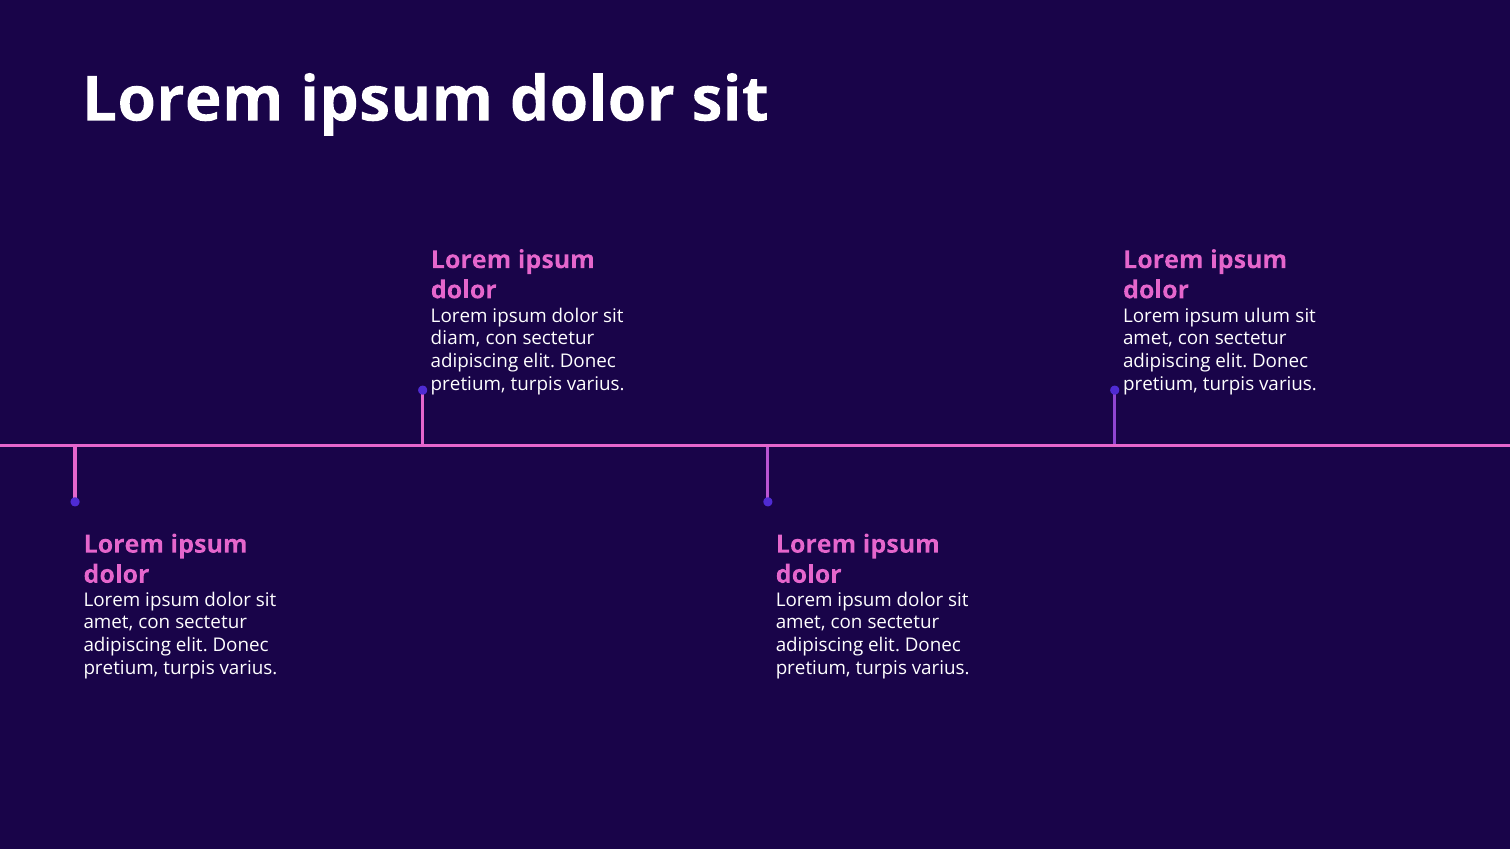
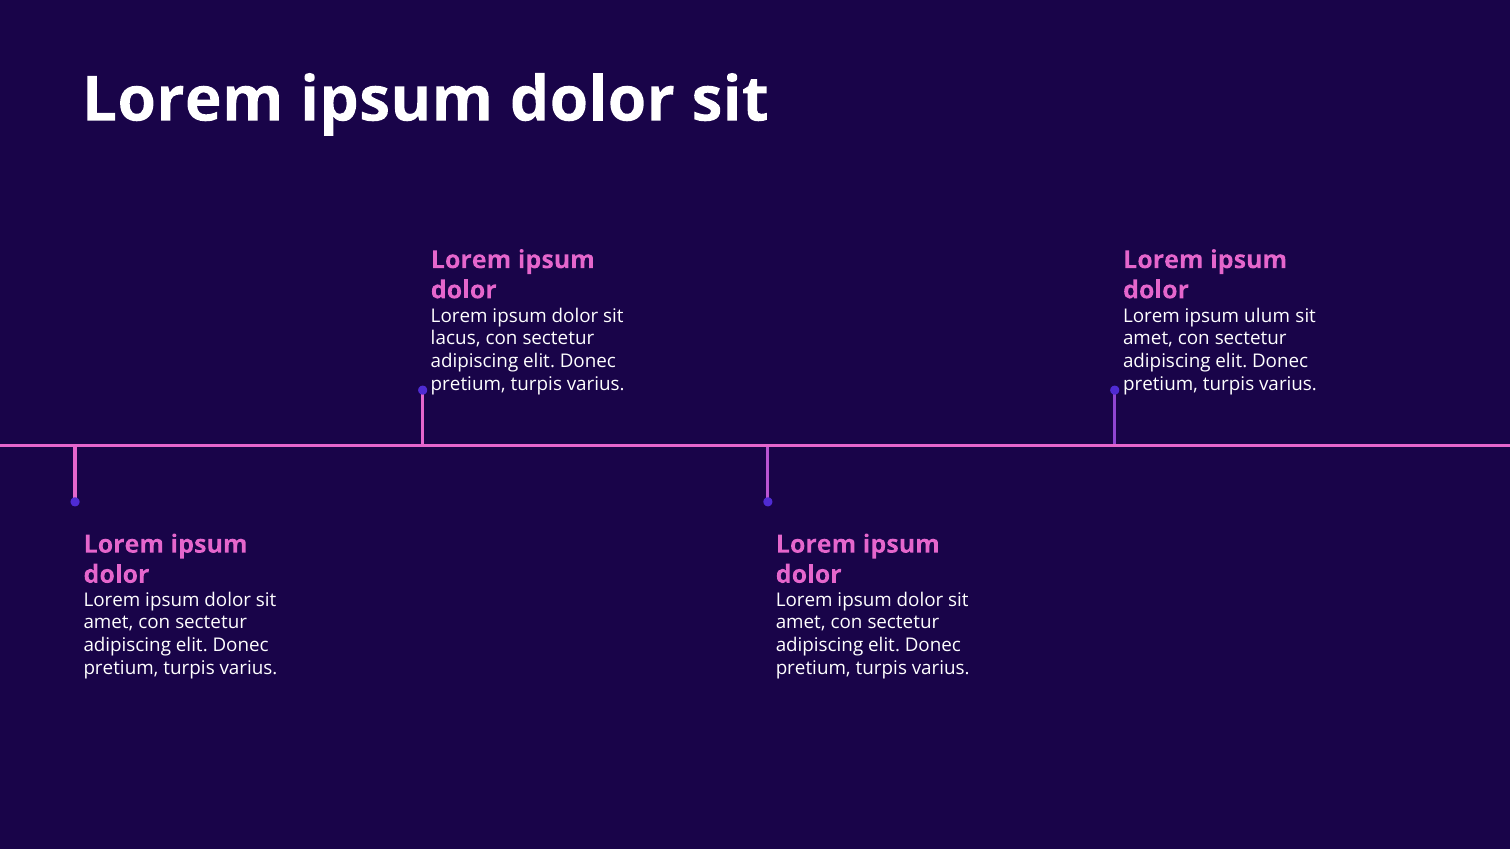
diam: diam -> lacus
